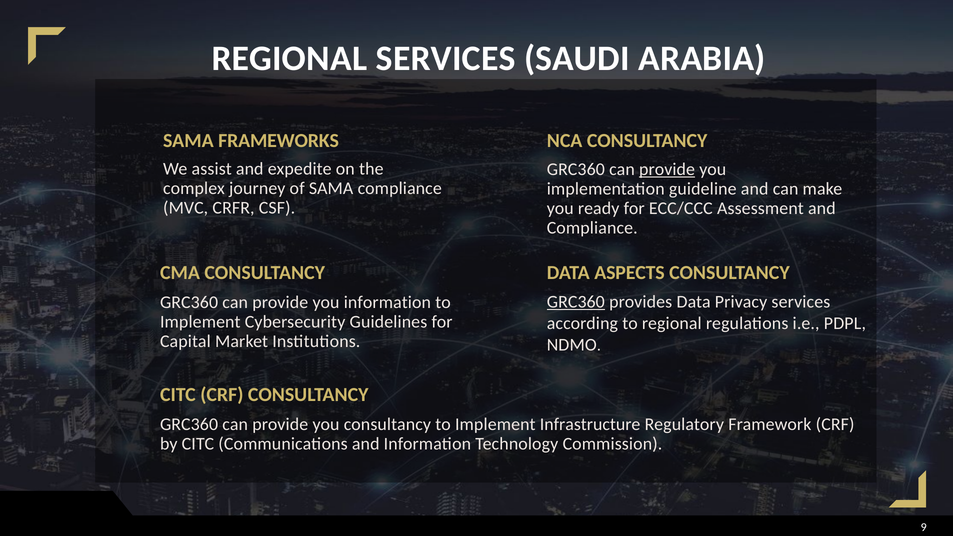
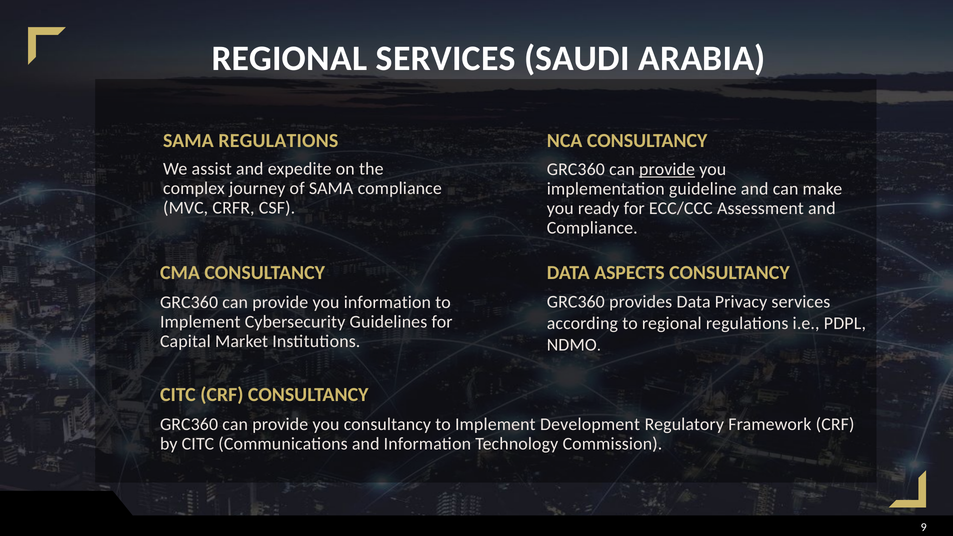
SAMA FRAMEWORKS: FRAMEWORKS -> REGULATIONS
GRC360 at (576, 302) underline: present -> none
Infrastructure: Infrastructure -> Development
